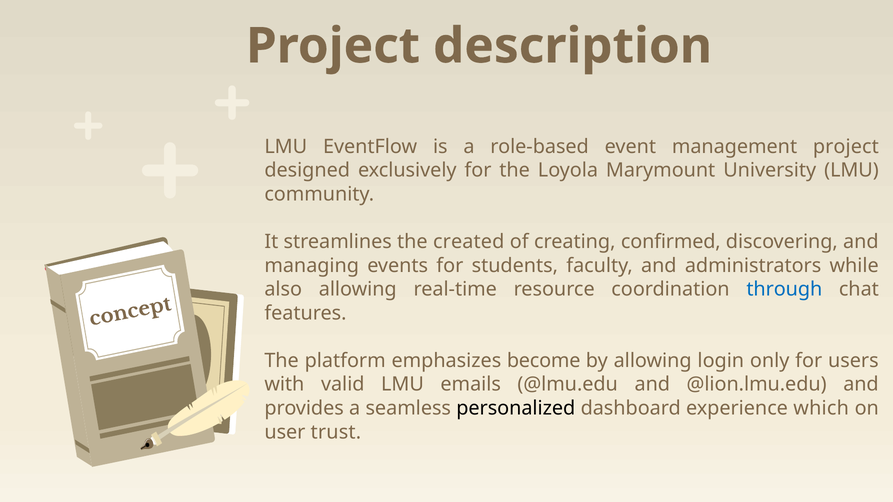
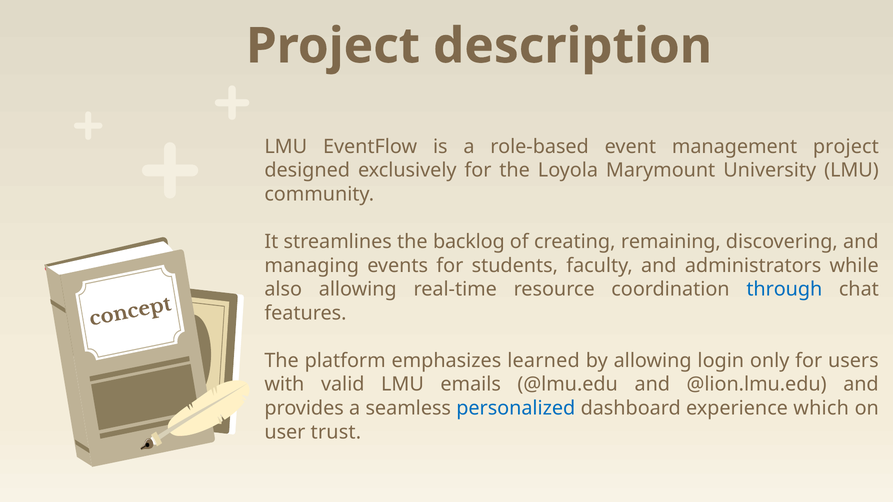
created: created -> backlog
confirmed: confirmed -> remaining
become: become -> learned
personalized colour: black -> blue
